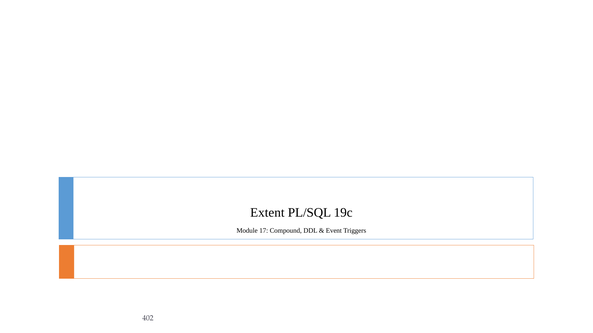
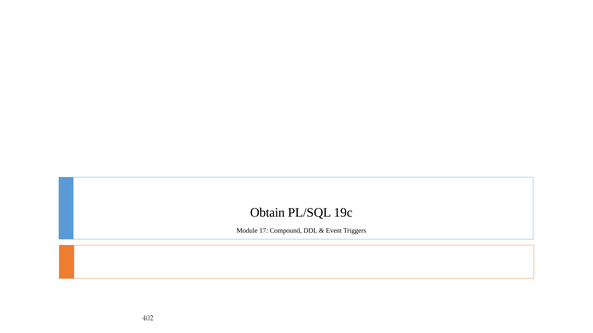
Extent: Extent -> Obtain
